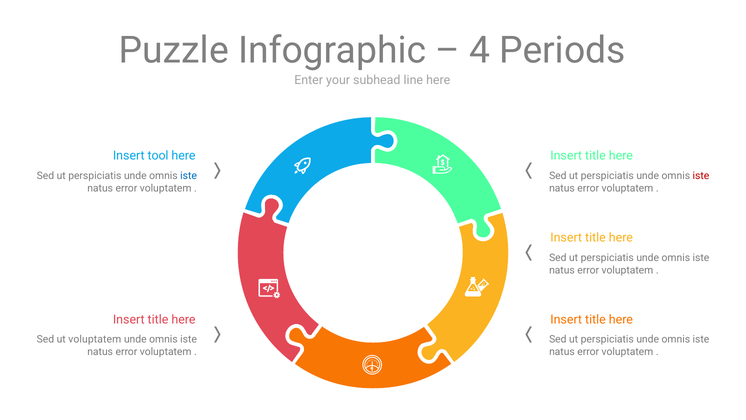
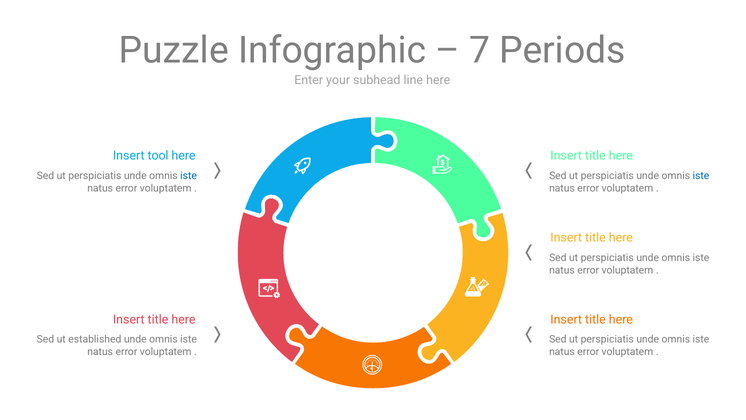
4: 4 -> 7
iste at (701, 176) colour: red -> blue
ut voluptatem: voluptatem -> established
